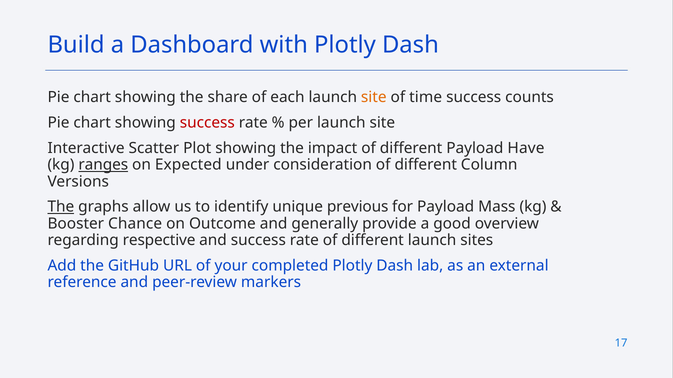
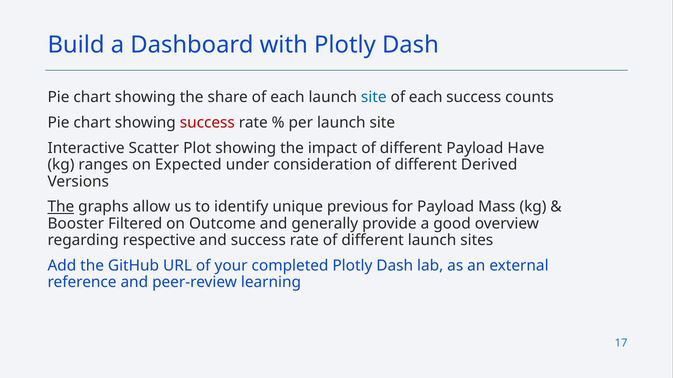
site at (374, 97) colour: orange -> blue
time at (426, 97): time -> each
ranges underline: present -> none
Column: Column -> Derived
Chance: Chance -> Filtered
markers: markers -> learning
